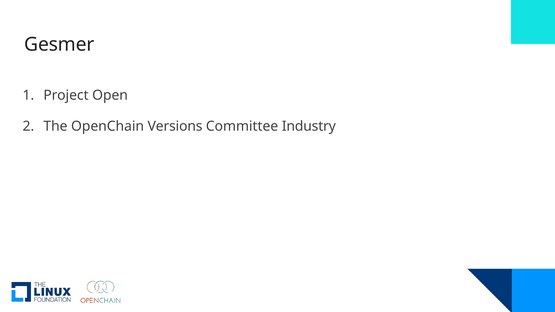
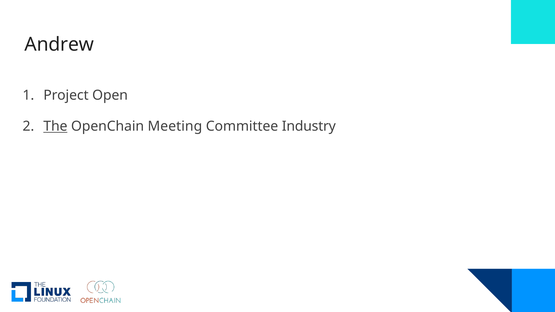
Gesmer: Gesmer -> Andrew
The underline: none -> present
Versions: Versions -> Meeting
